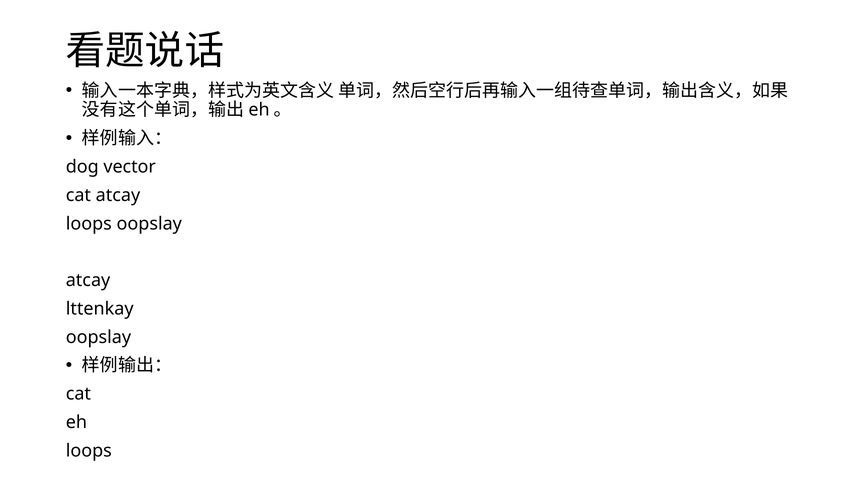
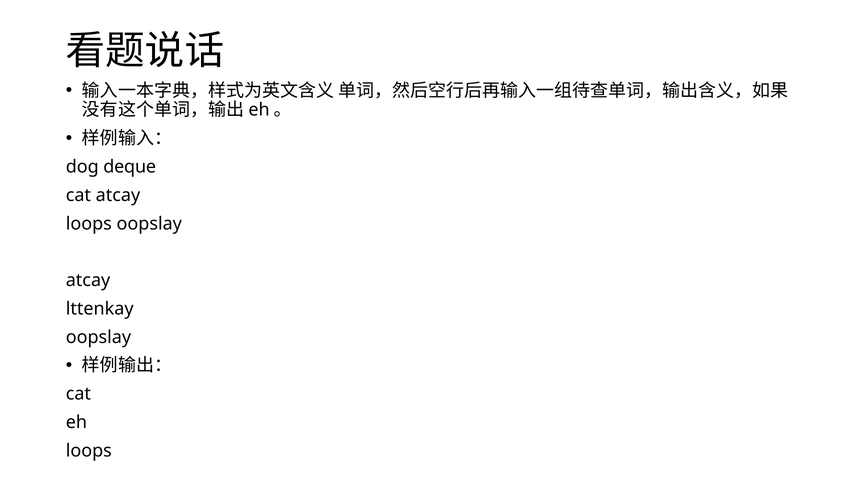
vector: vector -> deque
